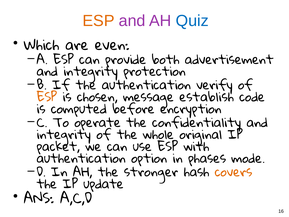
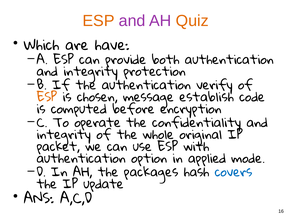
Quiz colour: blue -> orange
even: even -> have
both advertisement: advertisement -> authentication
phases: phases -> applied
stronger: stronger -> packages
covers colour: orange -> blue
